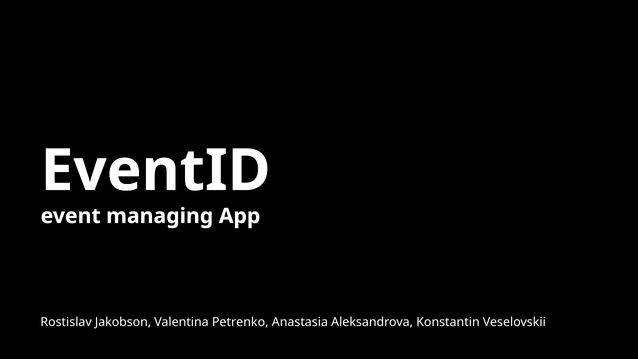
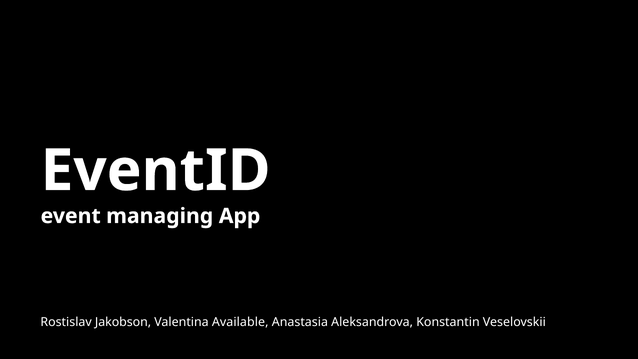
Petrenko: Petrenko -> Available
